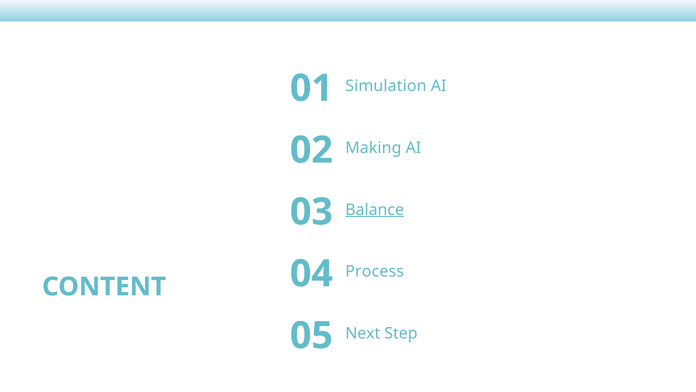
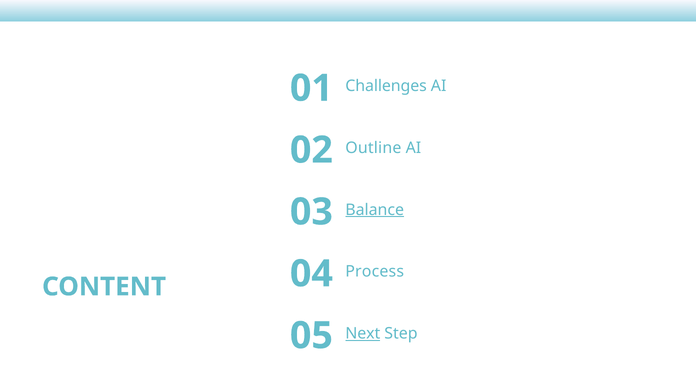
Simulation: Simulation -> Challenges
Making: Making -> Outline
Next underline: none -> present
